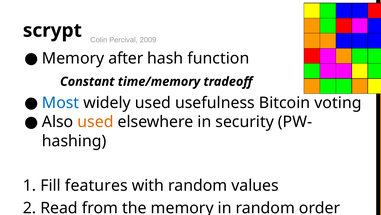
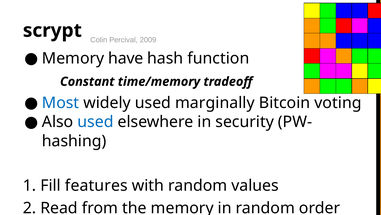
after: after -> have
usefulness: usefulness -> marginally
used at (95, 122) colour: orange -> blue
